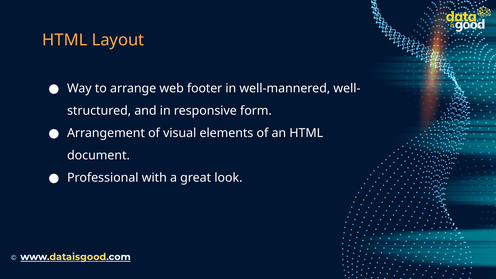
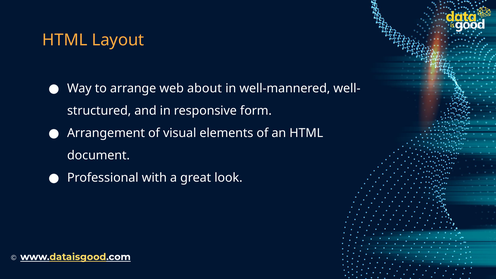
footer: footer -> about
